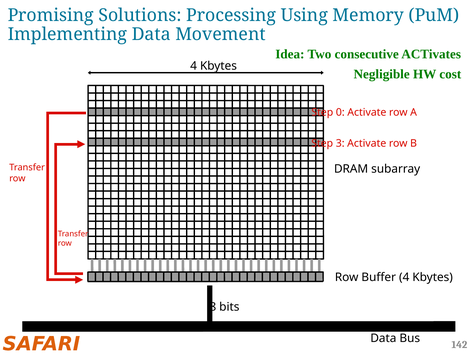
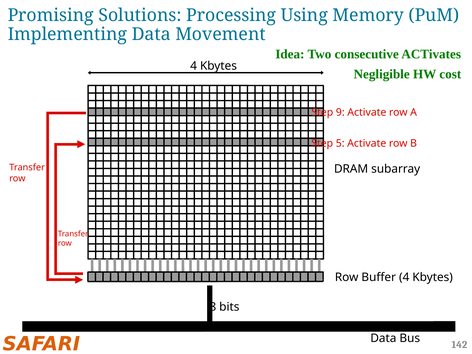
0: 0 -> 9
3: 3 -> 5
